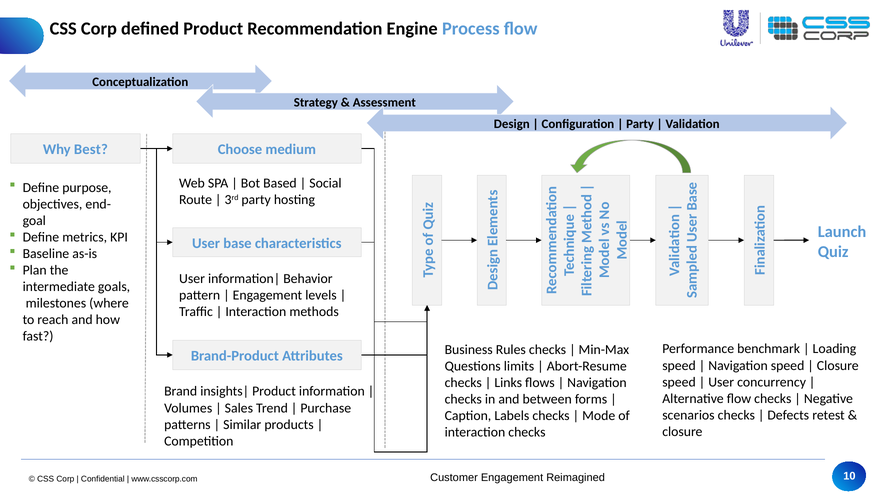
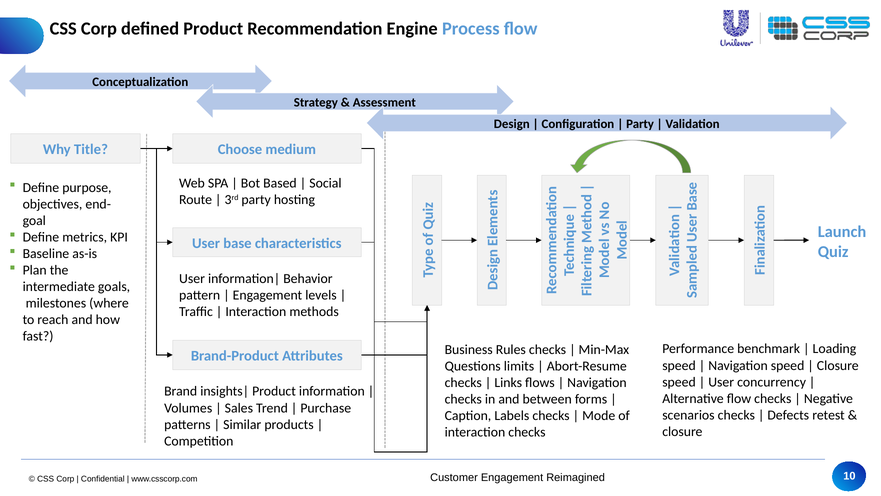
Best: Best -> Title
